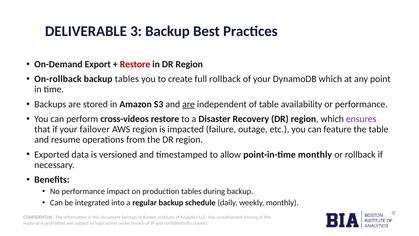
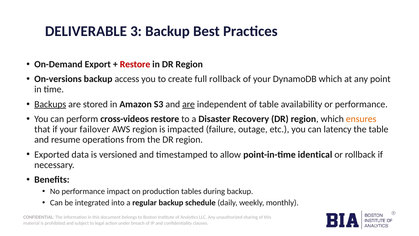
On-rollback: On-rollback -> On-versions
backup tables: tables -> access
Backups underline: none -> present
ensures colour: purple -> orange
feature: feature -> latency
point-in-time monthly: monthly -> identical
